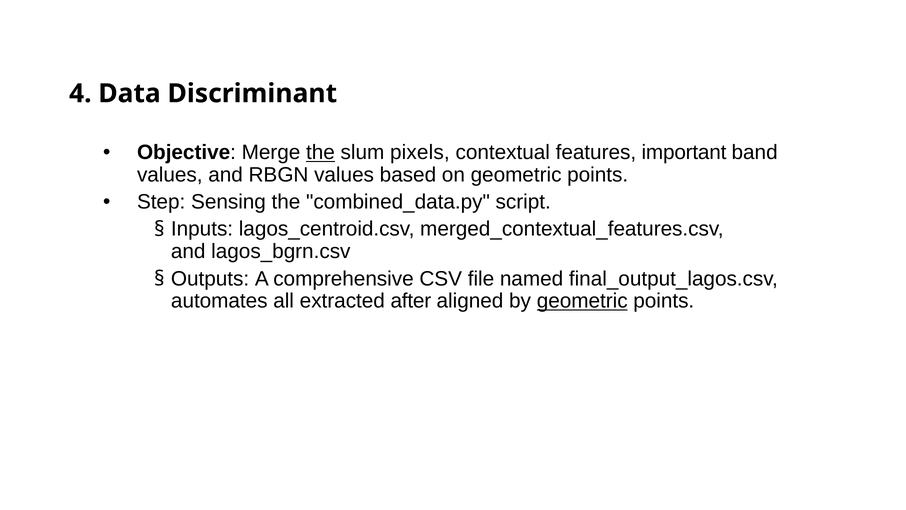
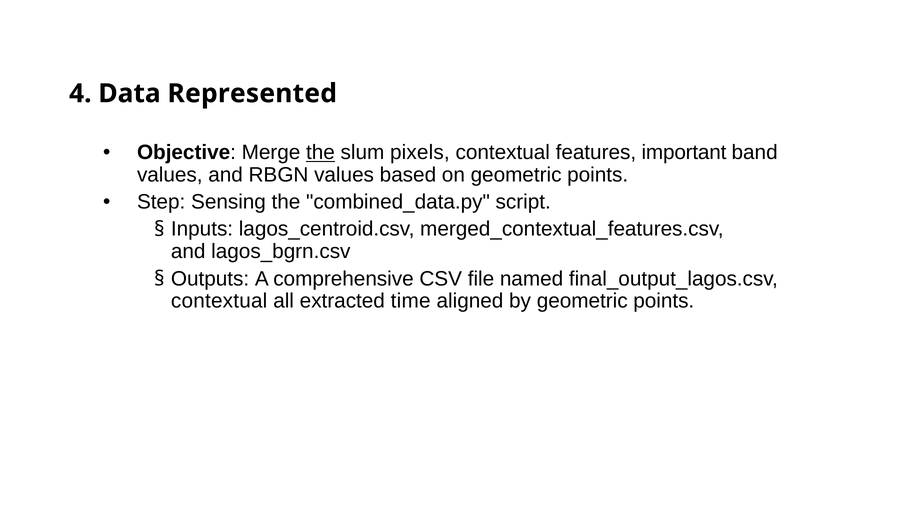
Discriminant: Discriminant -> Represented
automates at (219, 301): automates -> contextual
after: after -> time
geometric at (582, 301) underline: present -> none
